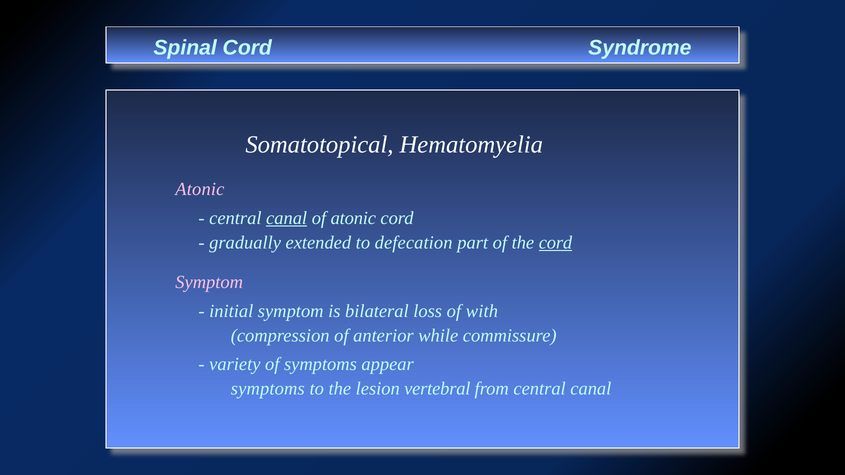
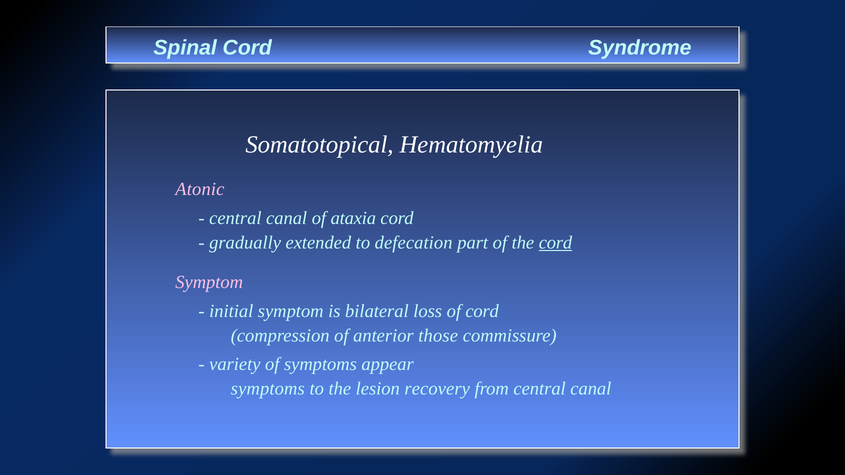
canal at (287, 218) underline: present -> none
of atonic: atonic -> ataxia
of with: with -> cord
while: while -> those
vertebral: vertebral -> recovery
